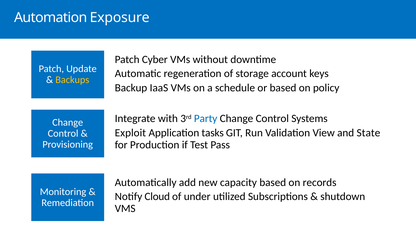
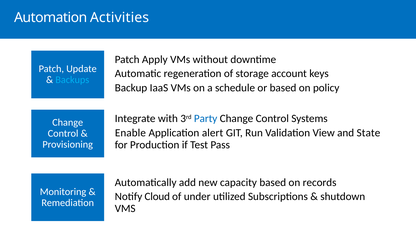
Exposure: Exposure -> Activities
Cyber: Cyber -> Apply
Backups colour: yellow -> light blue
Exploit: Exploit -> Enable
tasks: tasks -> alert
